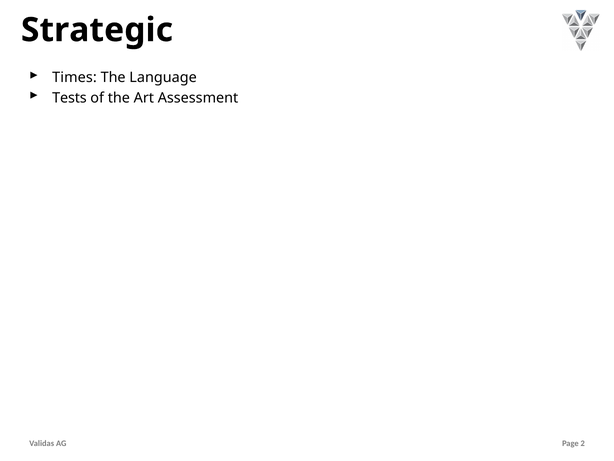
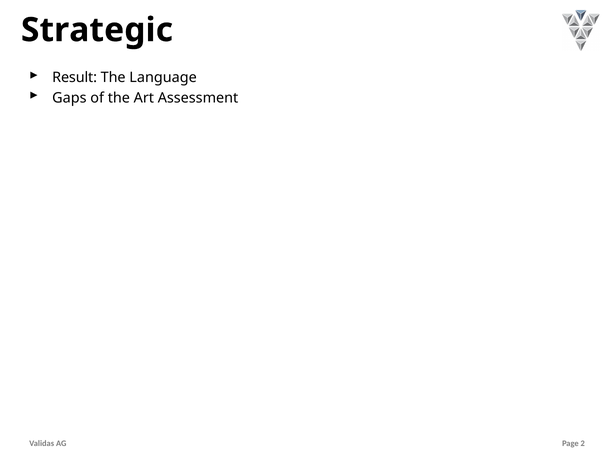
Times: Times -> Result
Tests: Tests -> Gaps
